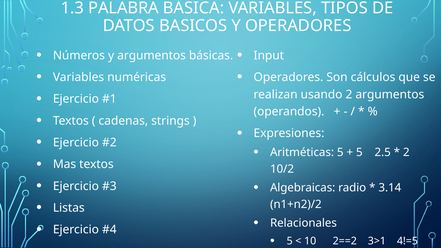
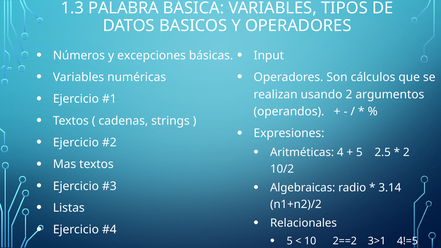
y argumentos: argumentos -> excepciones
Aritméticas 5: 5 -> 4
